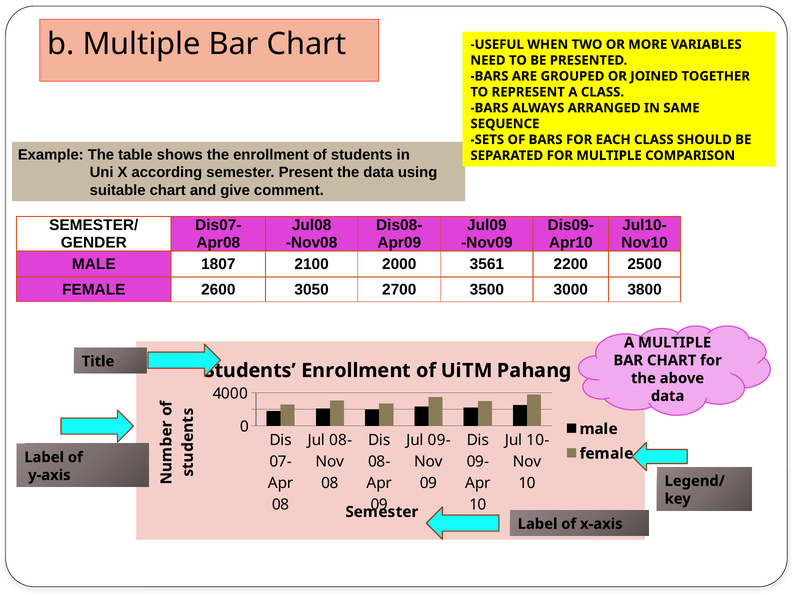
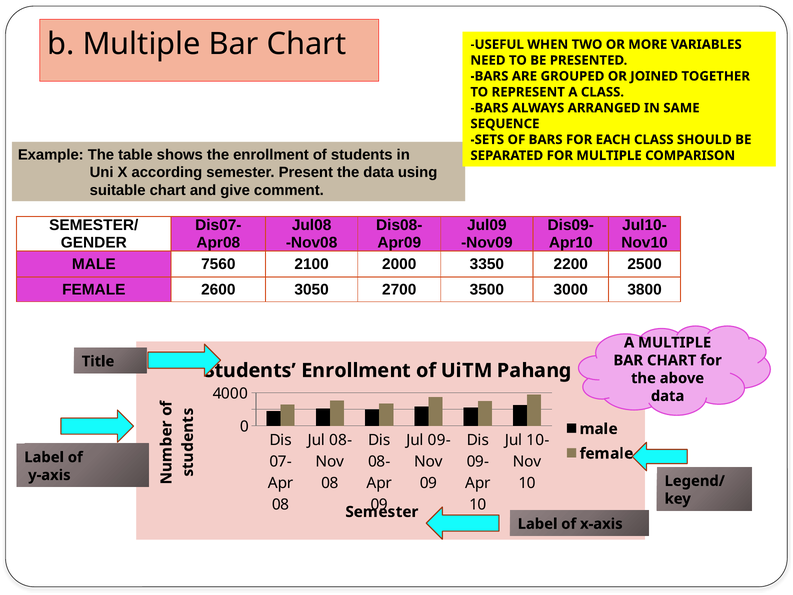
1807: 1807 -> 7560
3561: 3561 -> 3350
